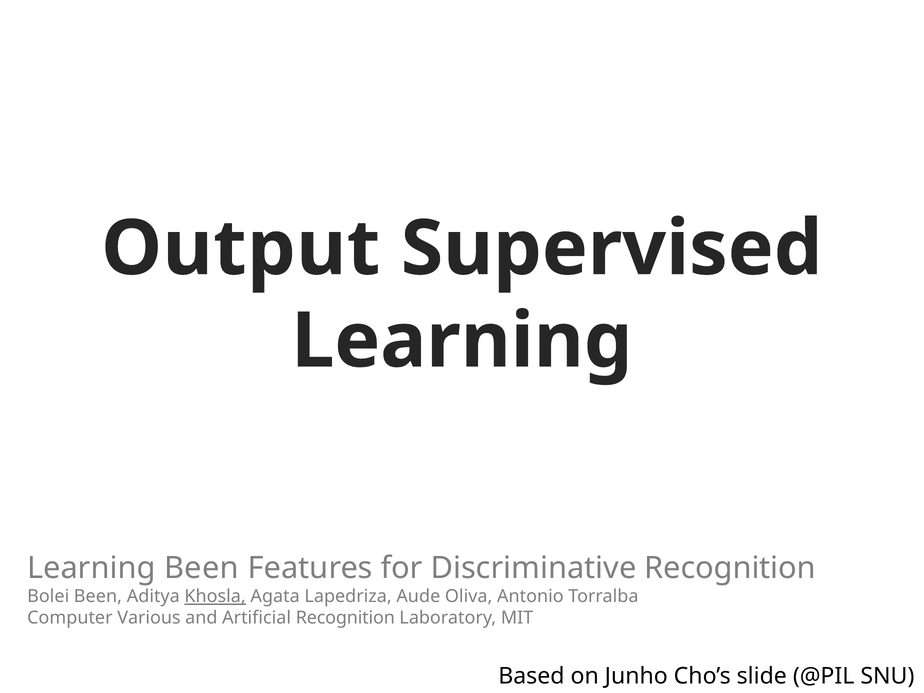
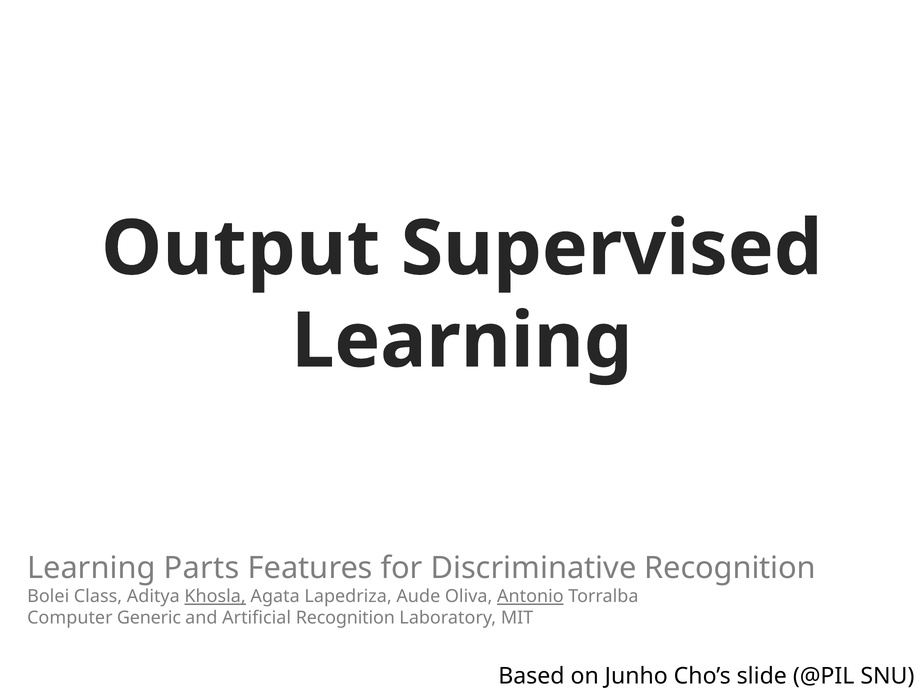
Learning Been: Been -> Parts
Bolei Been: Been -> Class
Antonio underline: none -> present
Various: Various -> Generic
